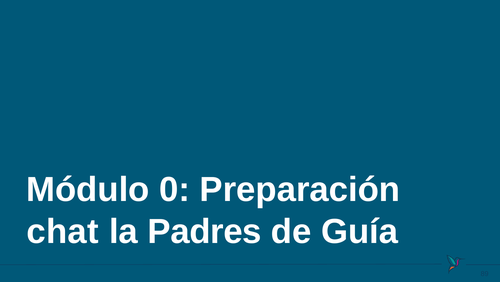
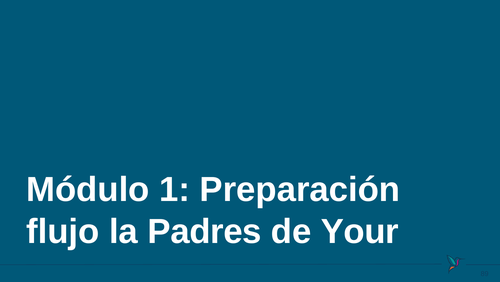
0: 0 -> 1
chat: chat -> flujo
Guía: Guía -> Your
